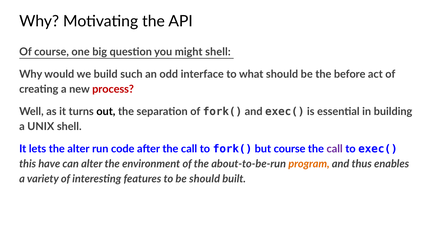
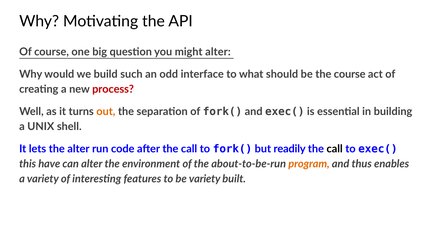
might shell: shell -> alter
the before: before -> course
out colour: black -> orange
but course: course -> readily
call at (335, 149) colour: purple -> black
be should: should -> variety
